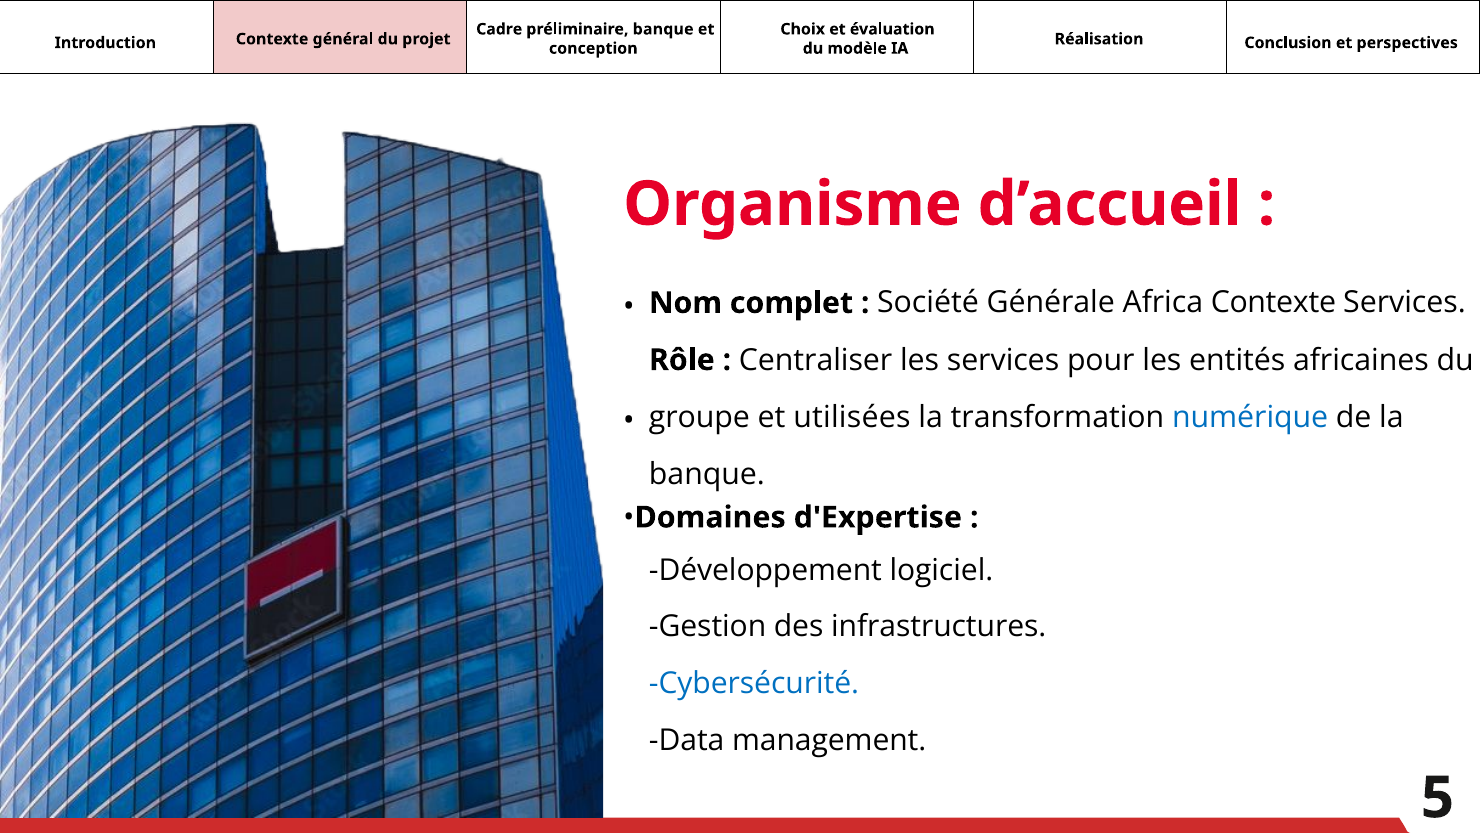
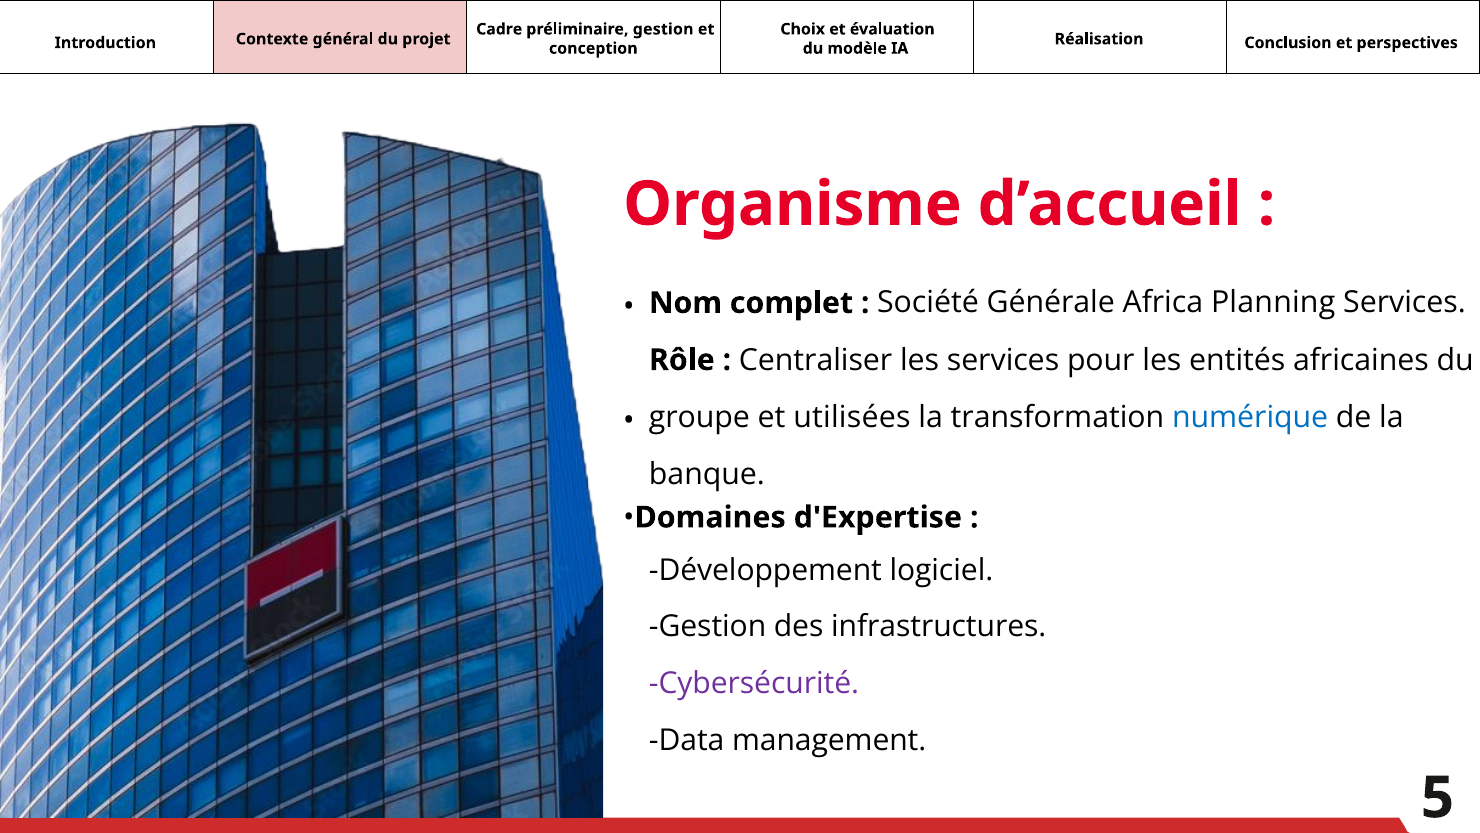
préliminaire banque: banque -> gestion
Africa Contexte: Contexte -> Planning
Cybersécurité colour: blue -> purple
